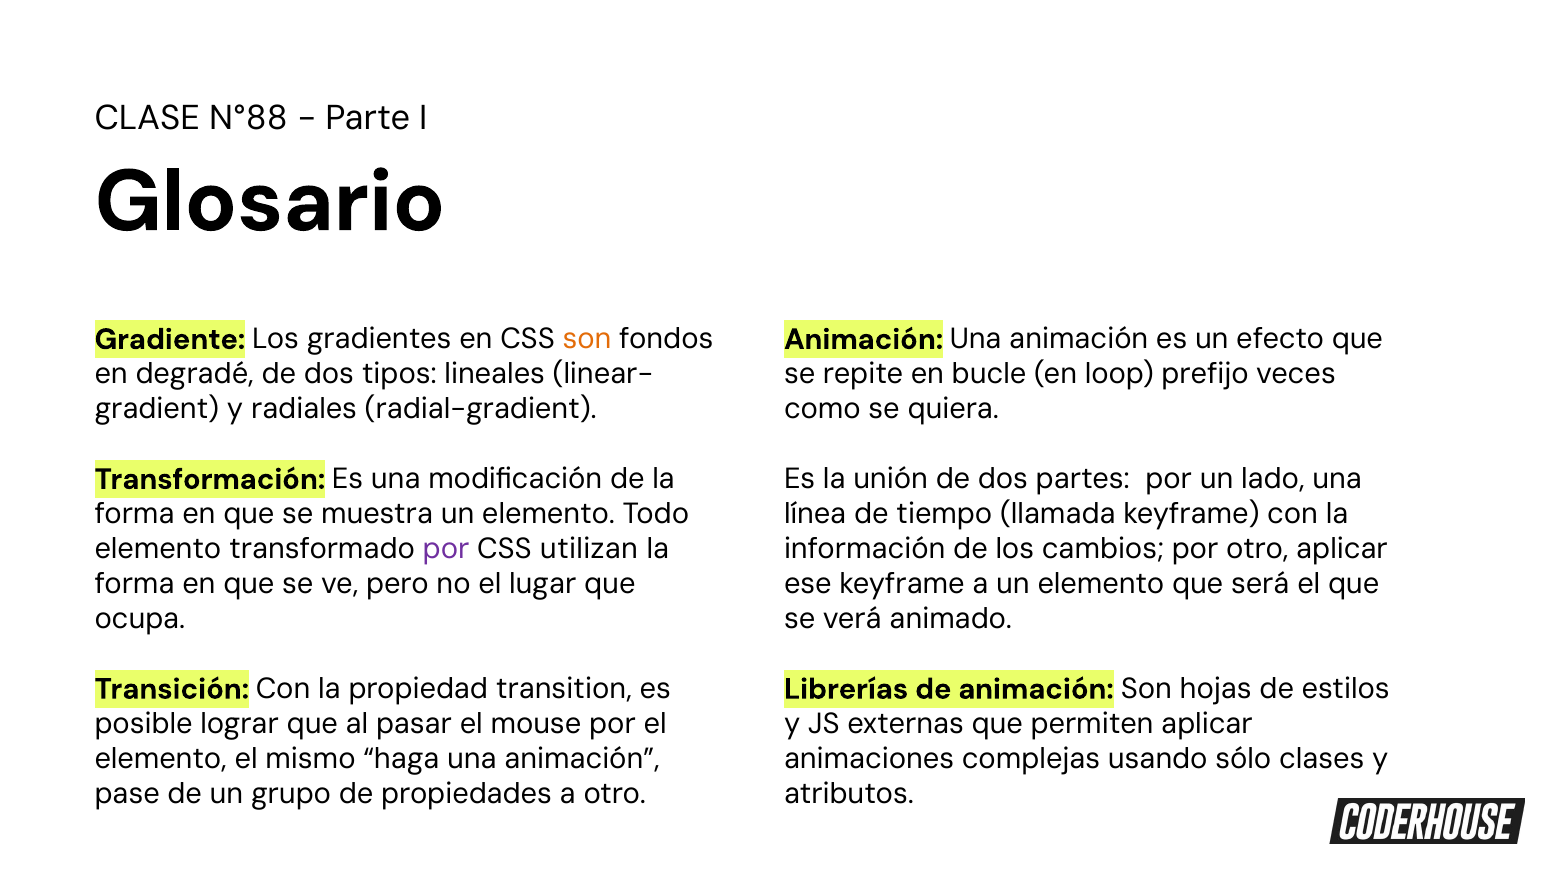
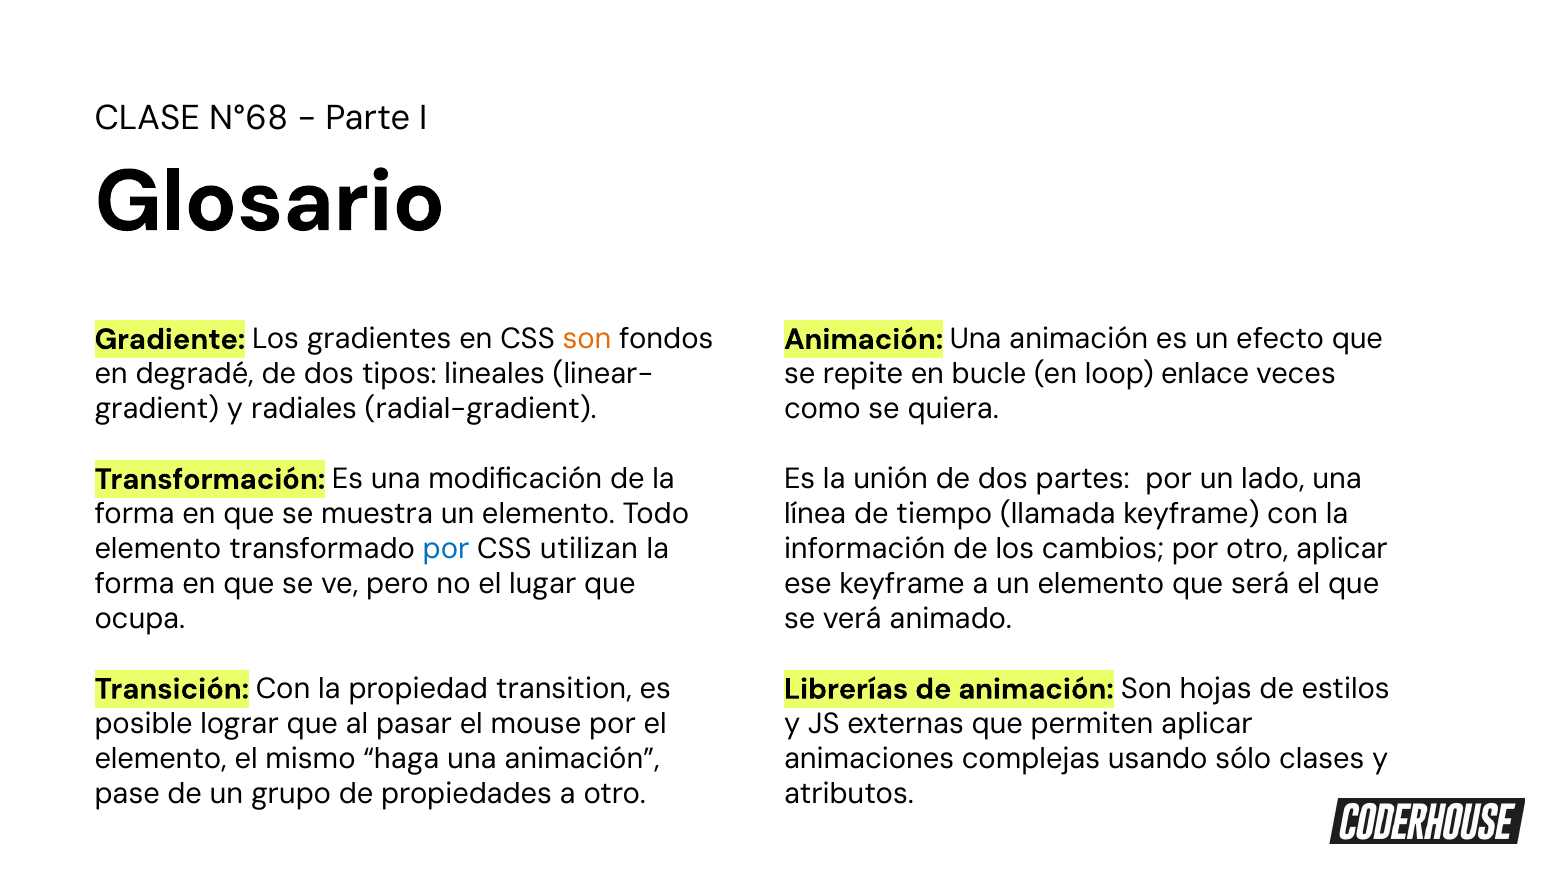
N°88: N°88 -> N°68
prefijo: prefijo -> enlace
por at (446, 549) colour: purple -> blue
